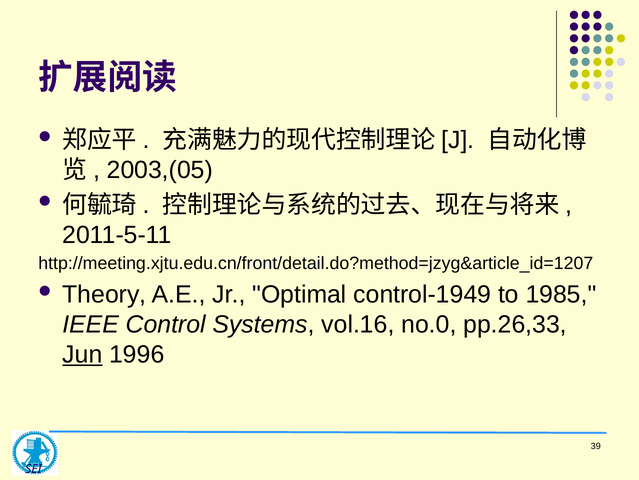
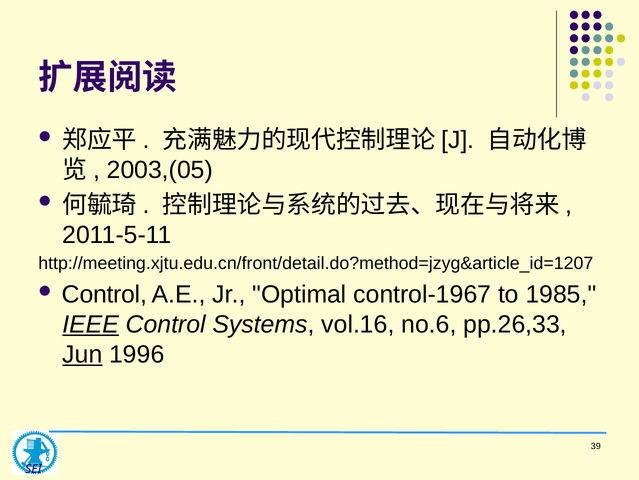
Theory at (104, 294): Theory -> Control
control-1949: control-1949 -> control-1967
IEEE underline: none -> present
no.0: no.0 -> no.6
